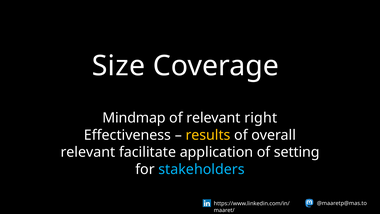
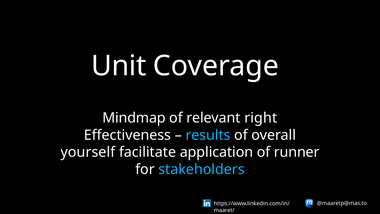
Size: Size -> Unit
results colour: yellow -> light blue
relevant at (88, 152): relevant -> yourself
setting: setting -> runner
